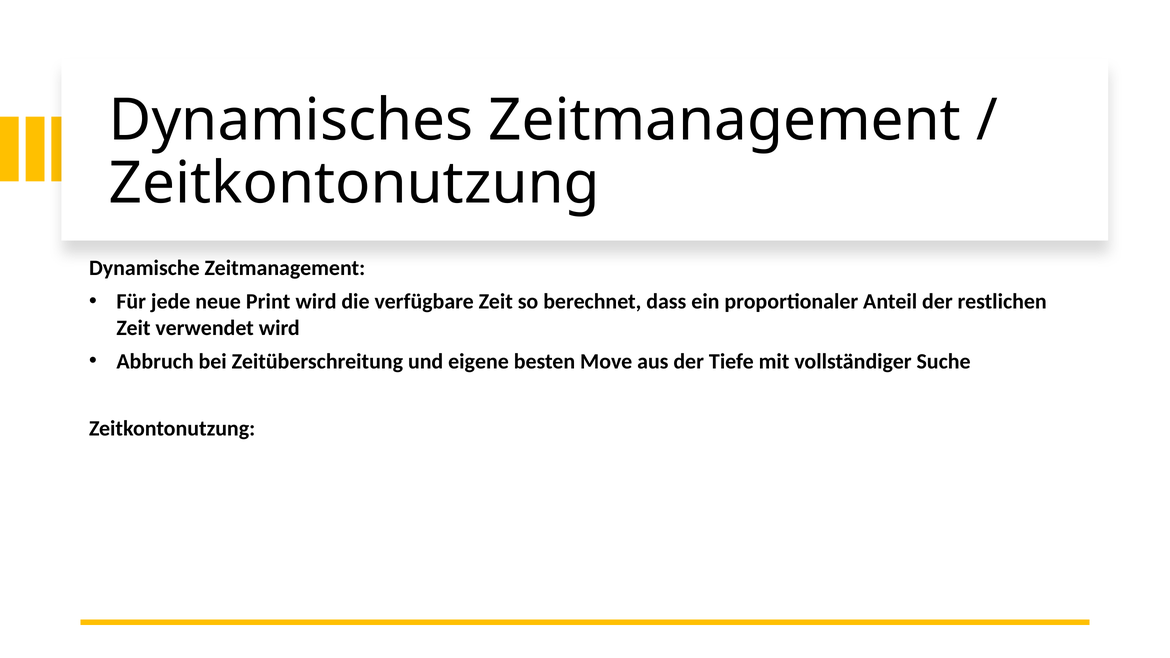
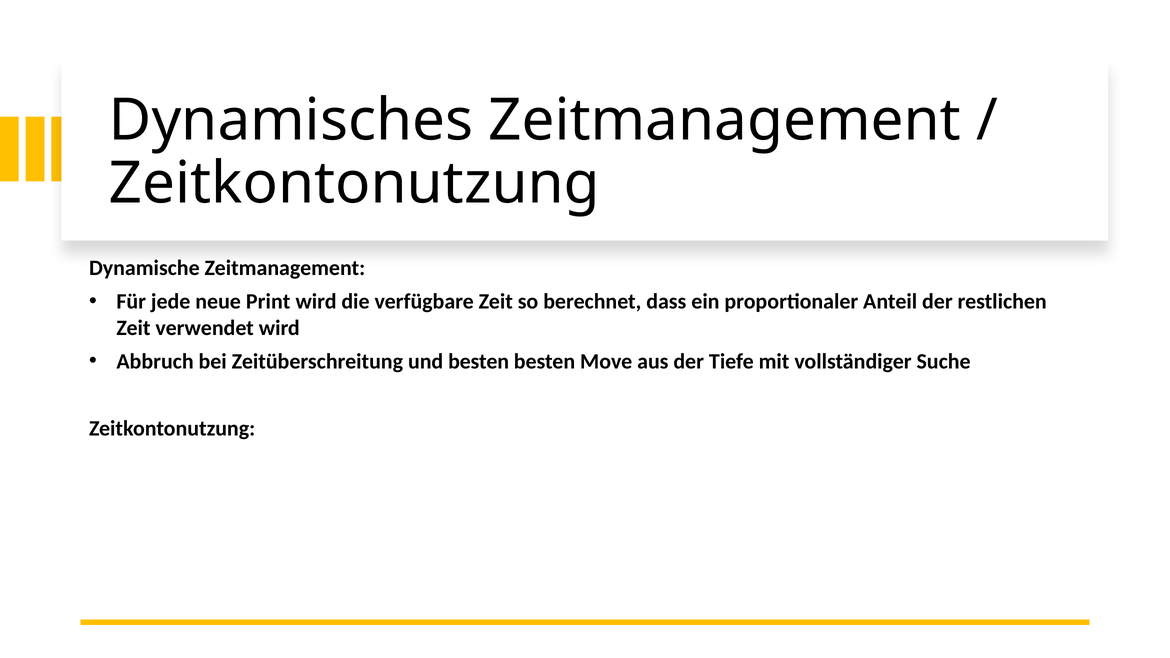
und eigene: eigene -> besten
